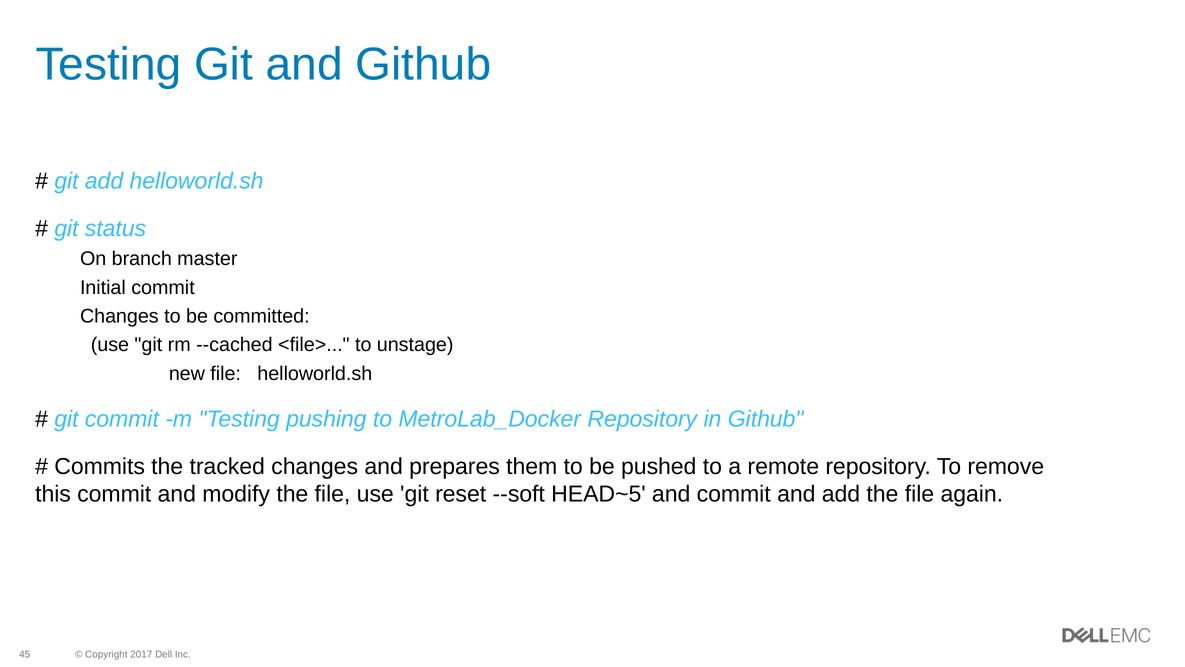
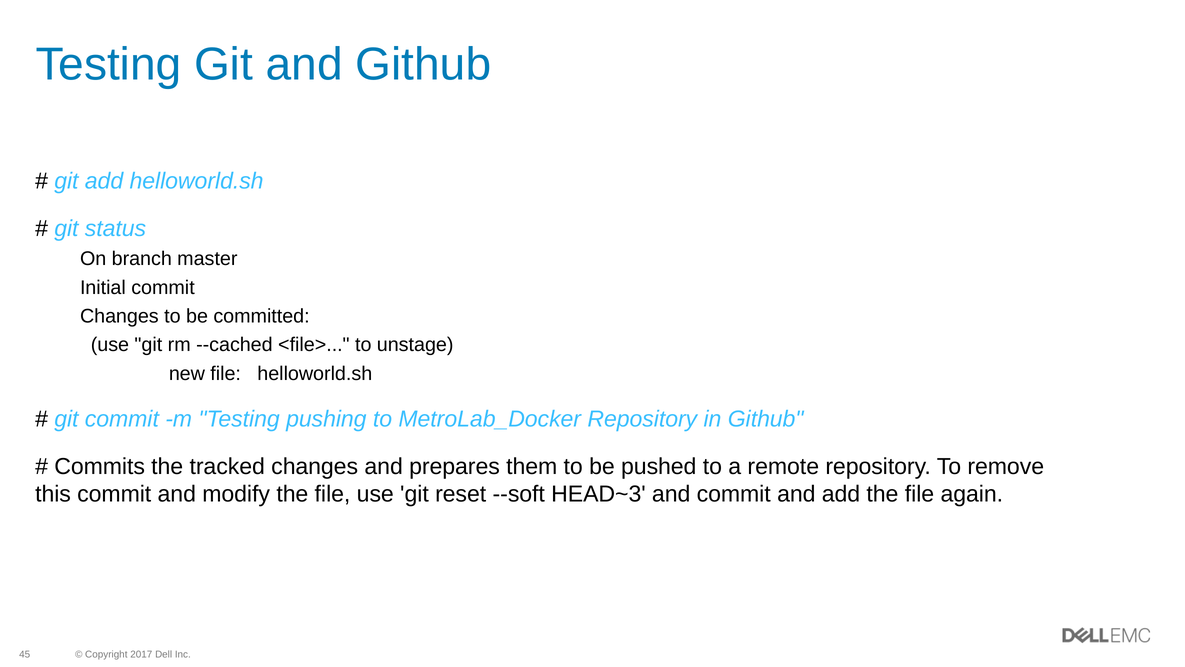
HEAD~5: HEAD~5 -> HEAD~3
